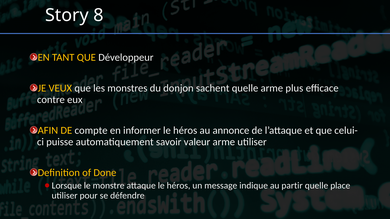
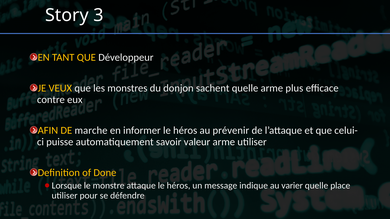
8: 8 -> 3
compte: compte -> marche
annonce: annonce -> prévenir
partir: partir -> varier
